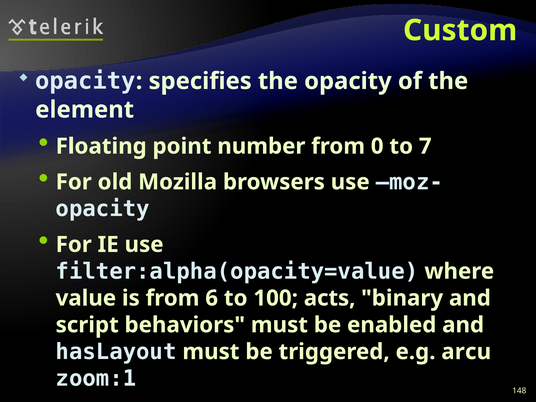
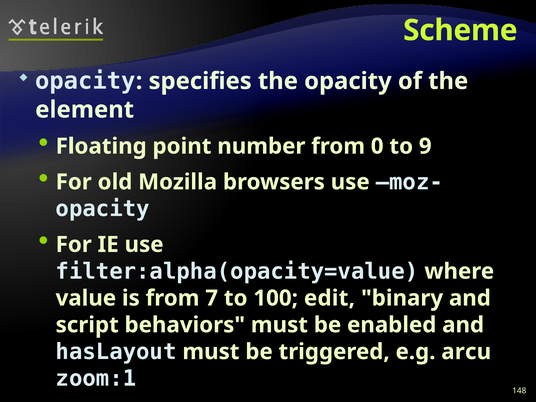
Custom: Custom -> Scheme
7: 7 -> 9
6: 6 -> 7
acts: acts -> edit
